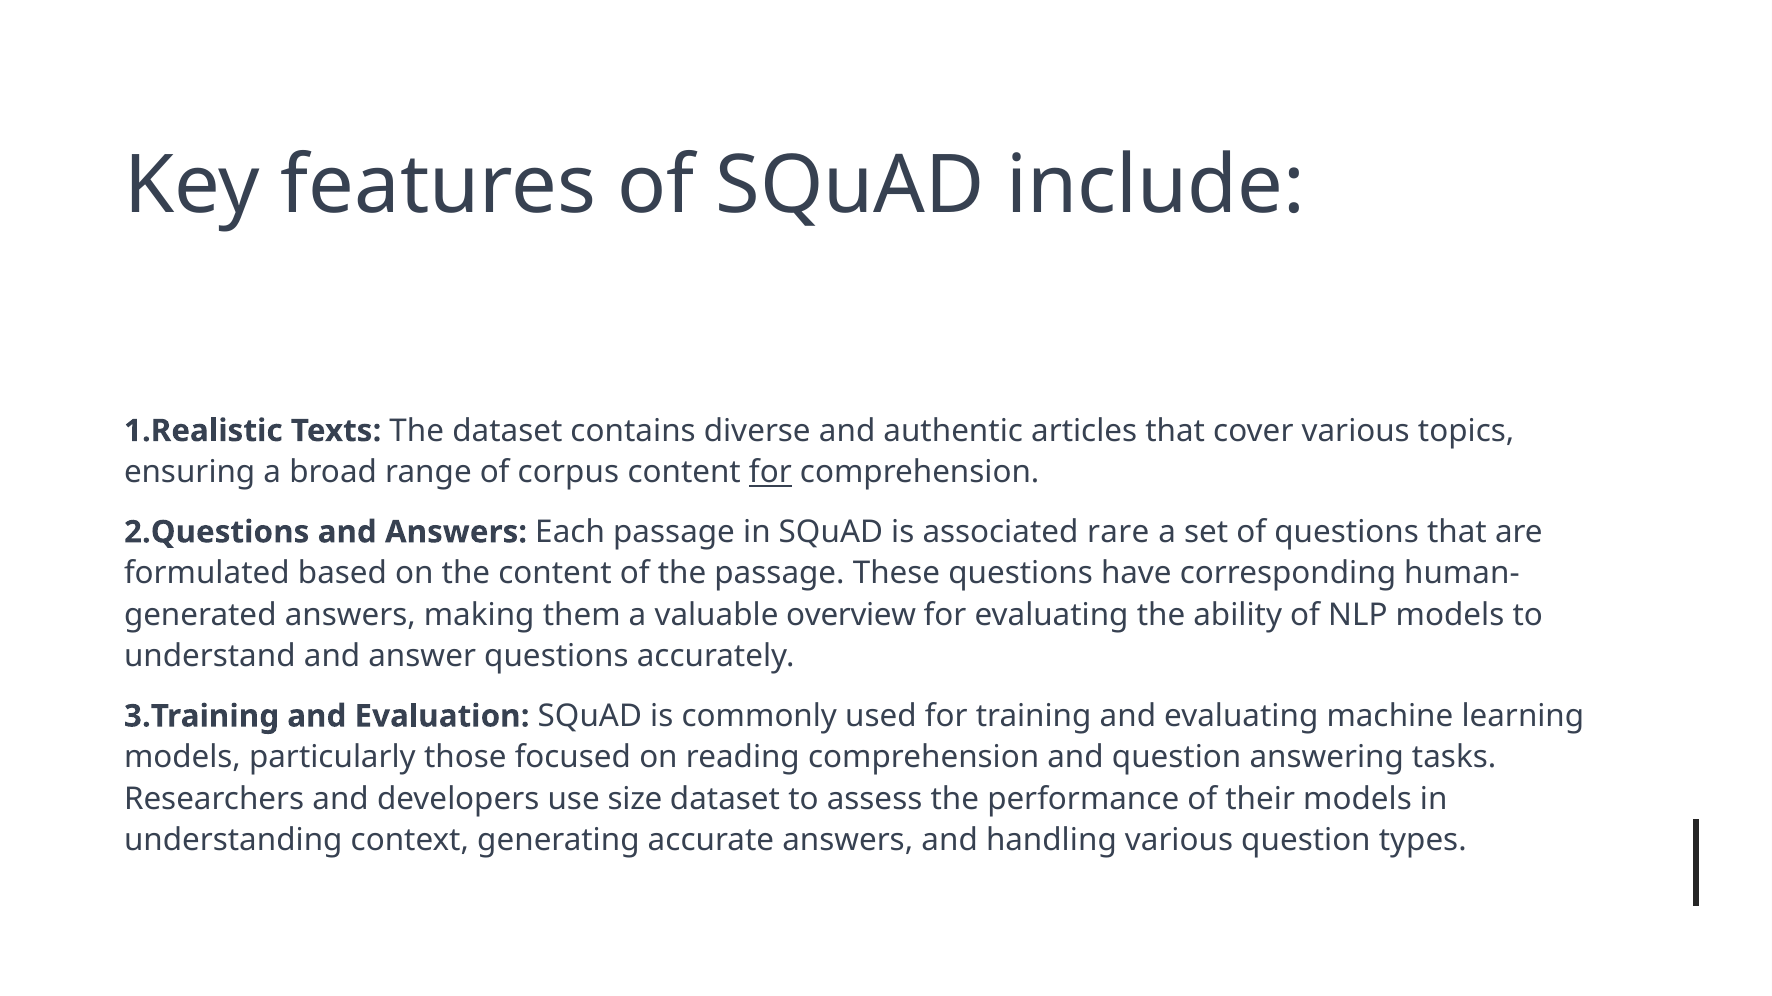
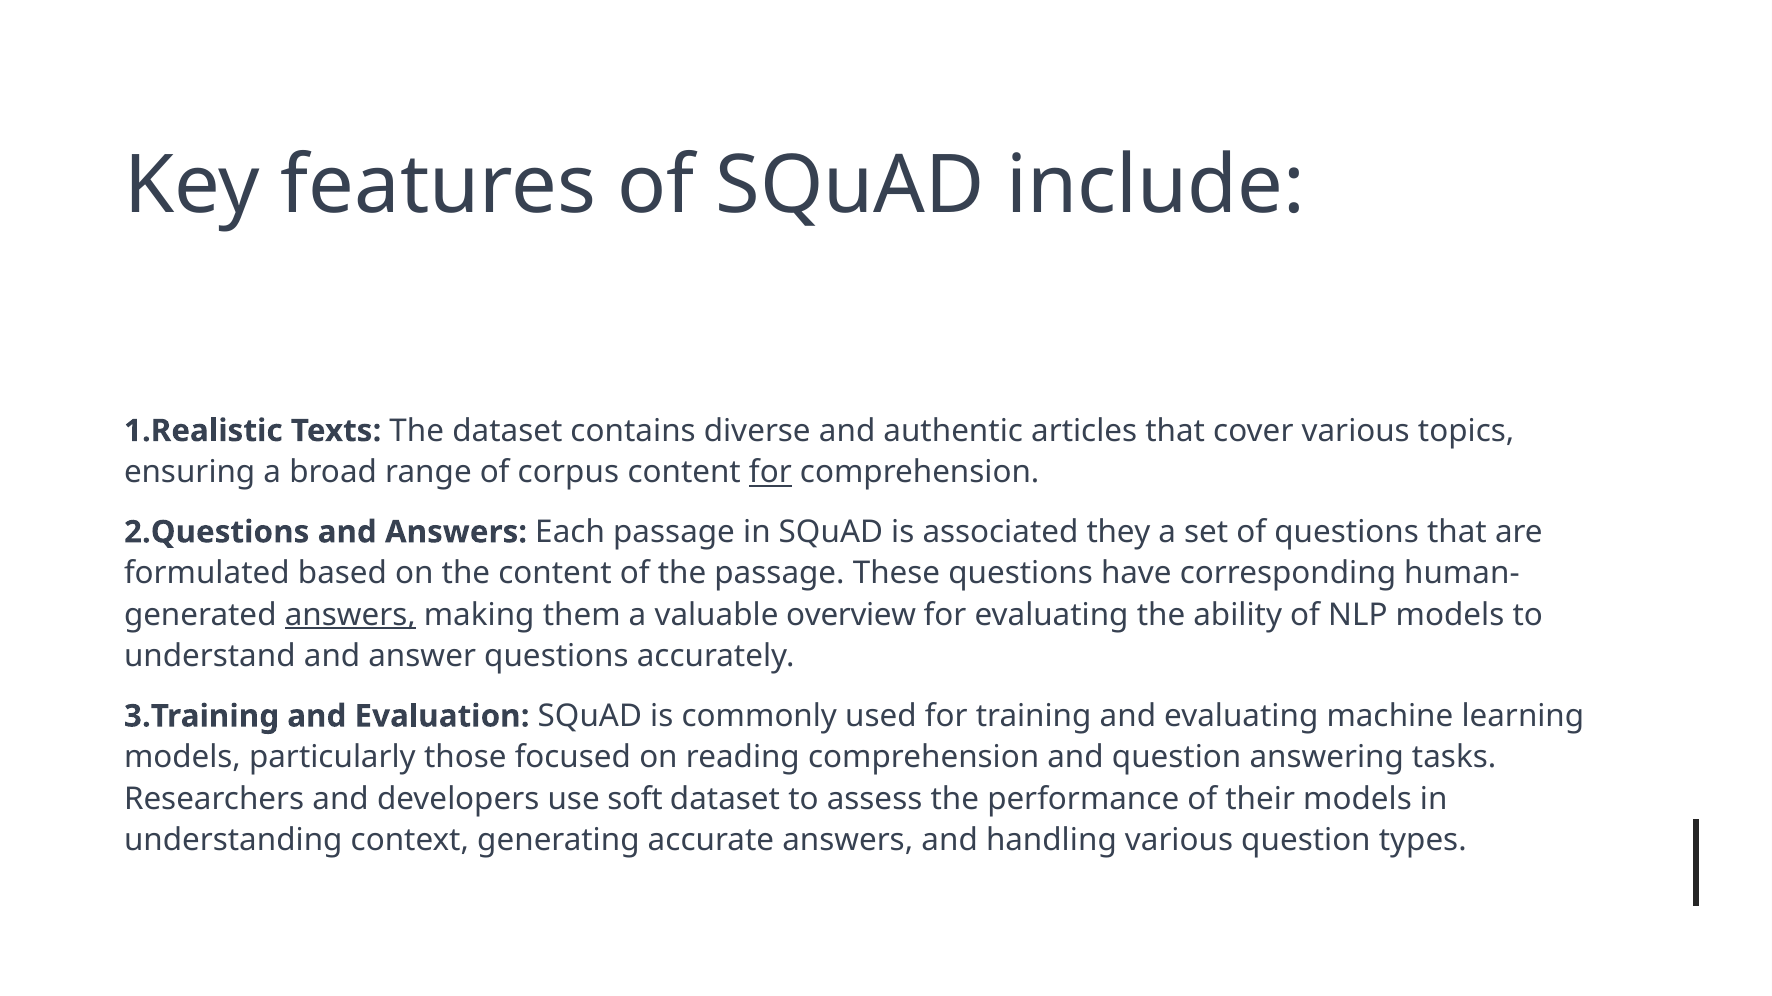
rare: rare -> they
answers at (350, 615) underline: none -> present
size: size -> soft
